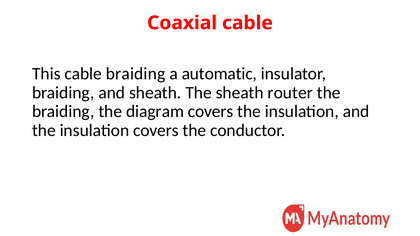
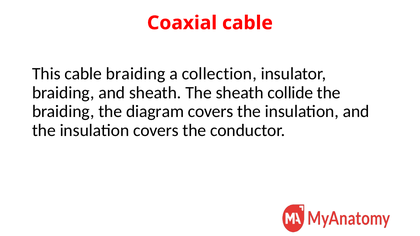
automatic: automatic -> collection
router: router -> collide
